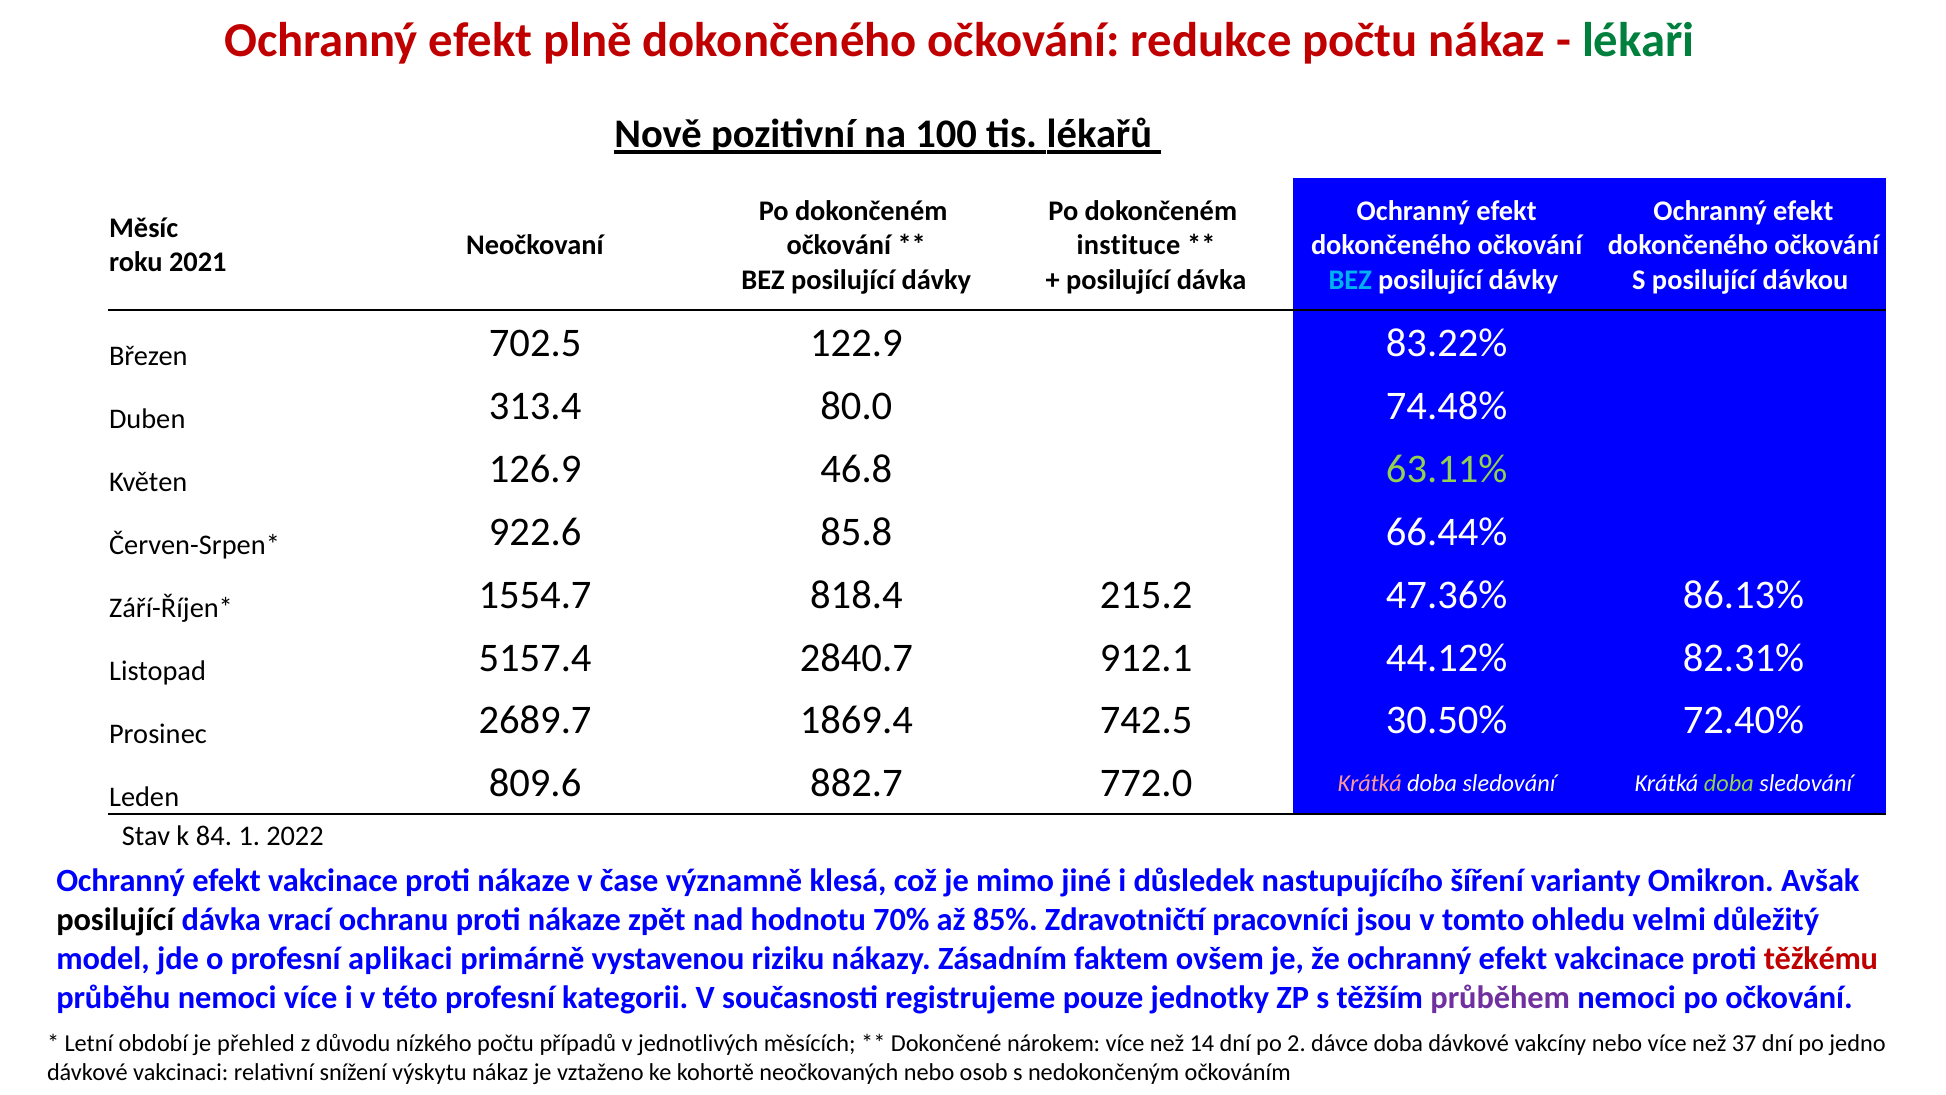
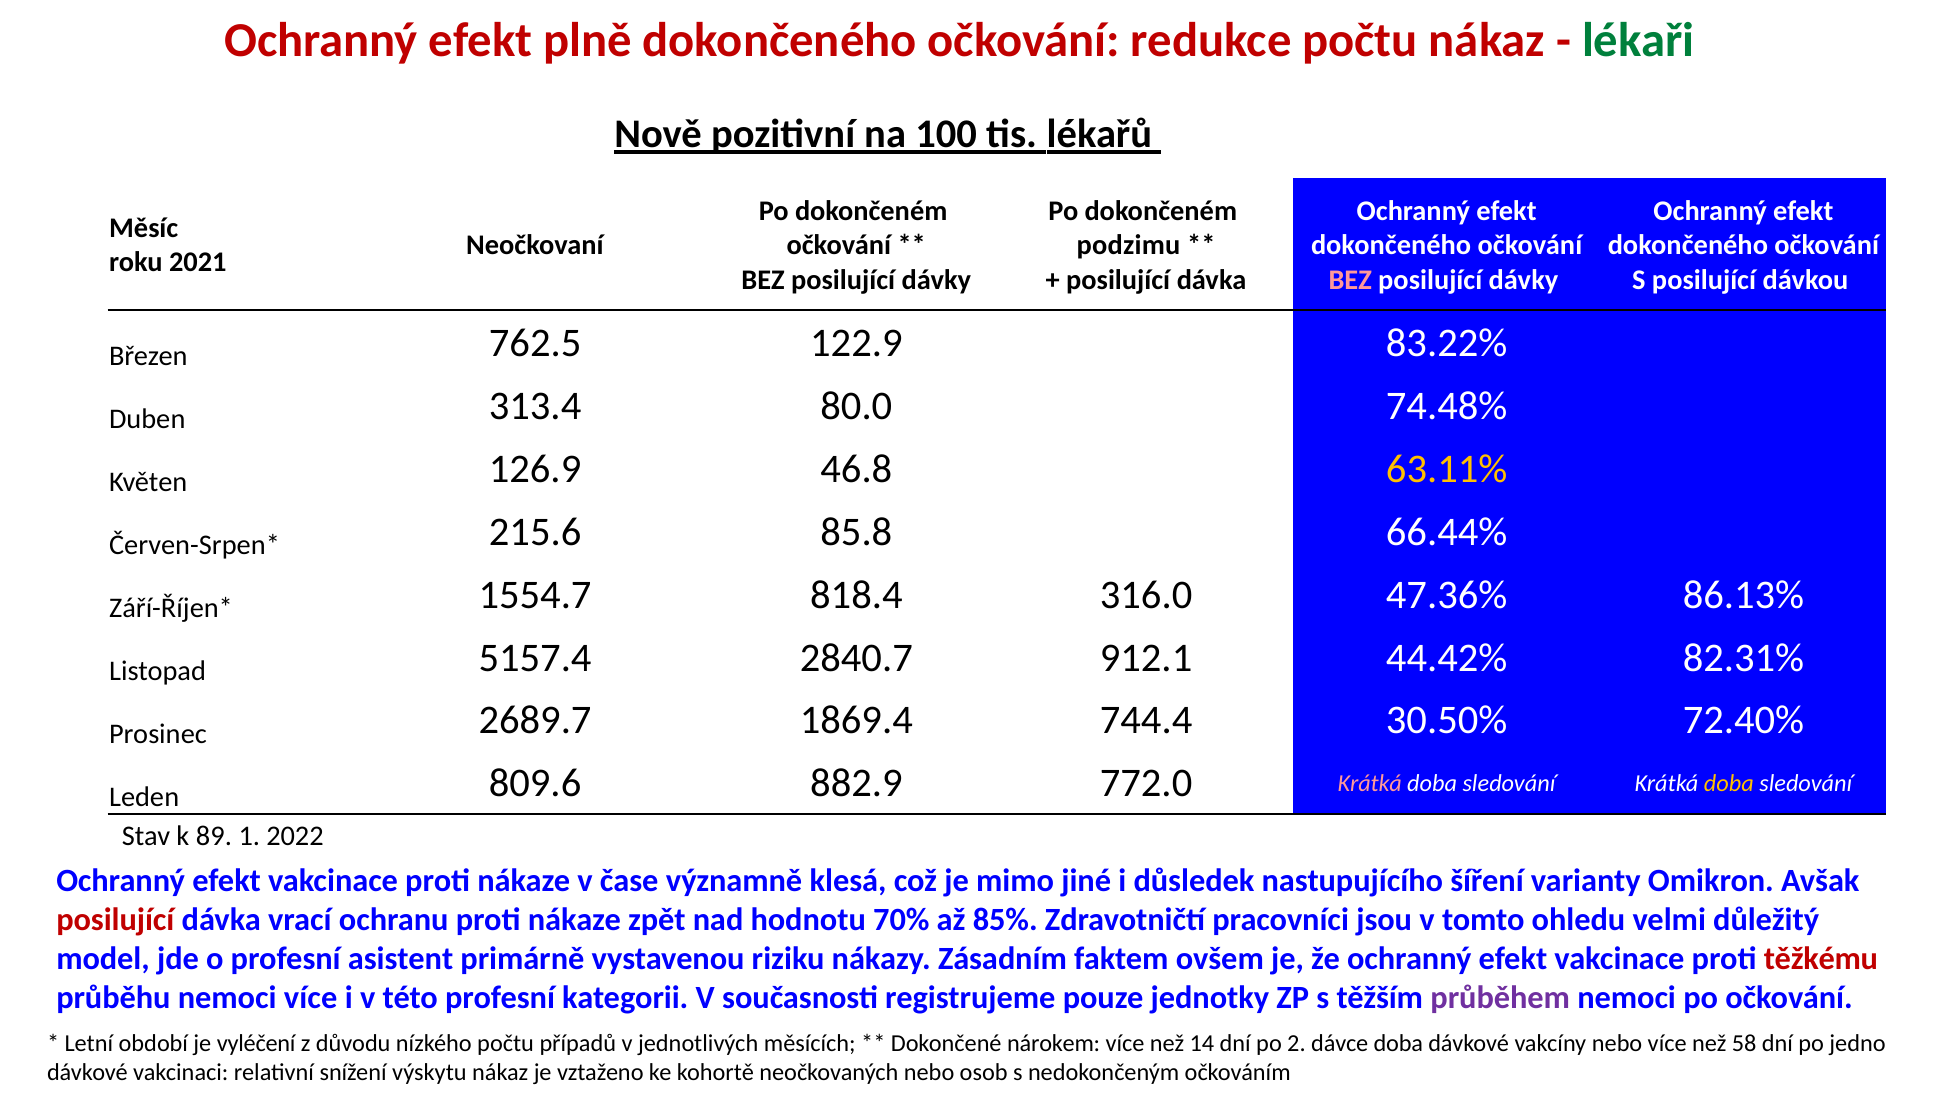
instituce: instituce -> podzimu
BEZ at (1350, 280) colour: light blue -> pink
702.5: 702.5 -> 762.5
63.11% colour: light green -> yellow
922.6: 922.6 -> 215.6
215.2: 215.2 -> 316.0
44.12%: 44.12% -> 44.42%
742.5: 742.5 -> 744.4
882.7: 882.7 -> 882.9
doba at (1729, 783) colour: light green -> yellow
84: 84 -> 89
posilující at (115, 919) colour: black -> red
aplikaci: aplikaci -> asistent
přehled: přehled -> vyléčení
37: 37 -> 58
